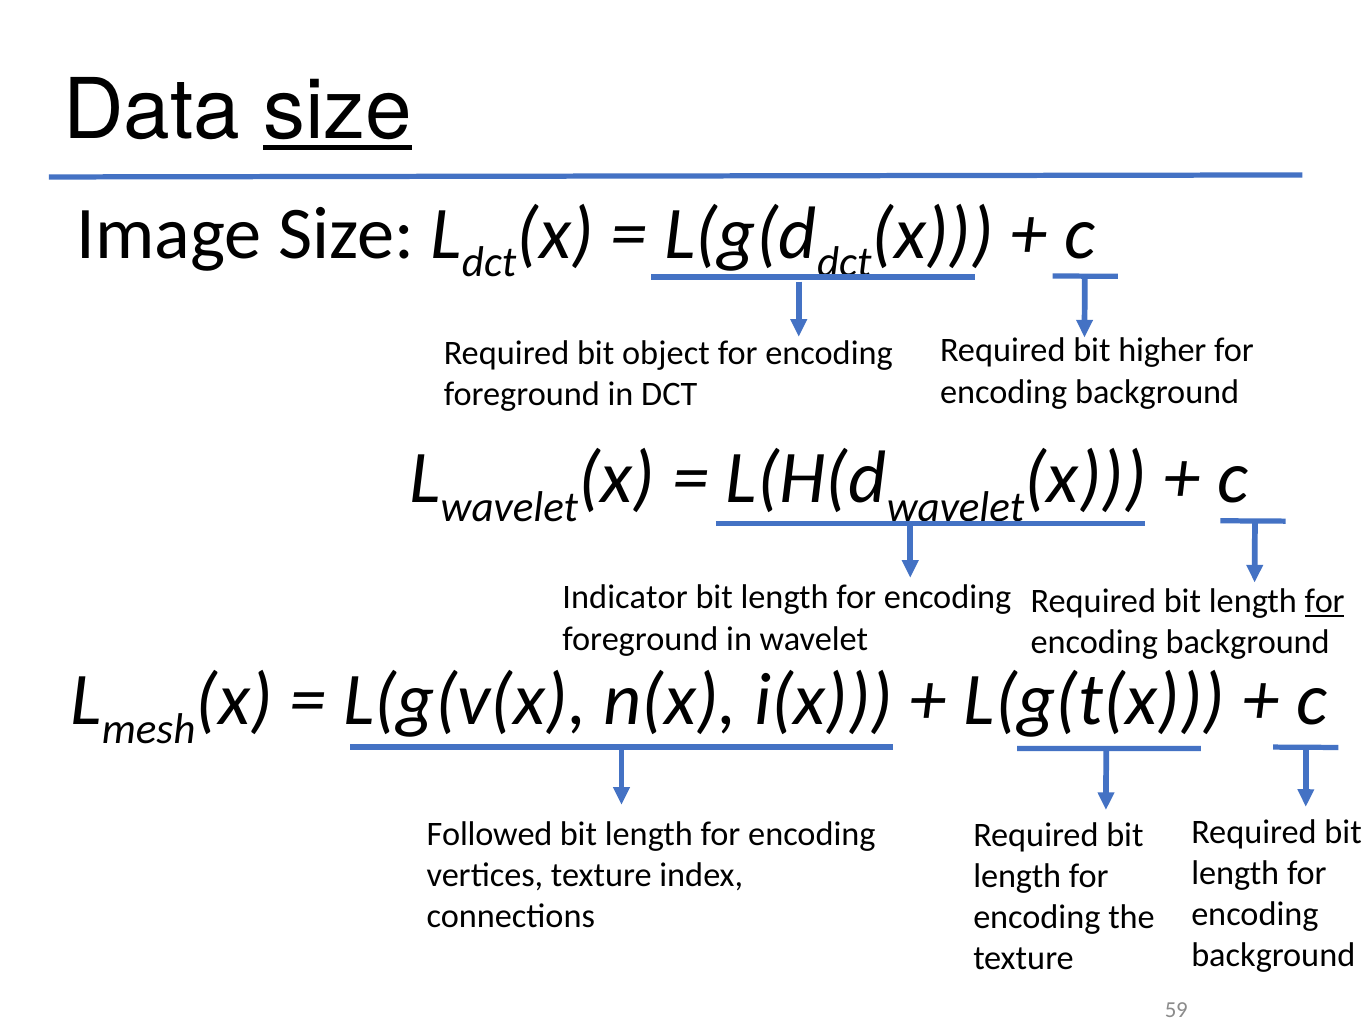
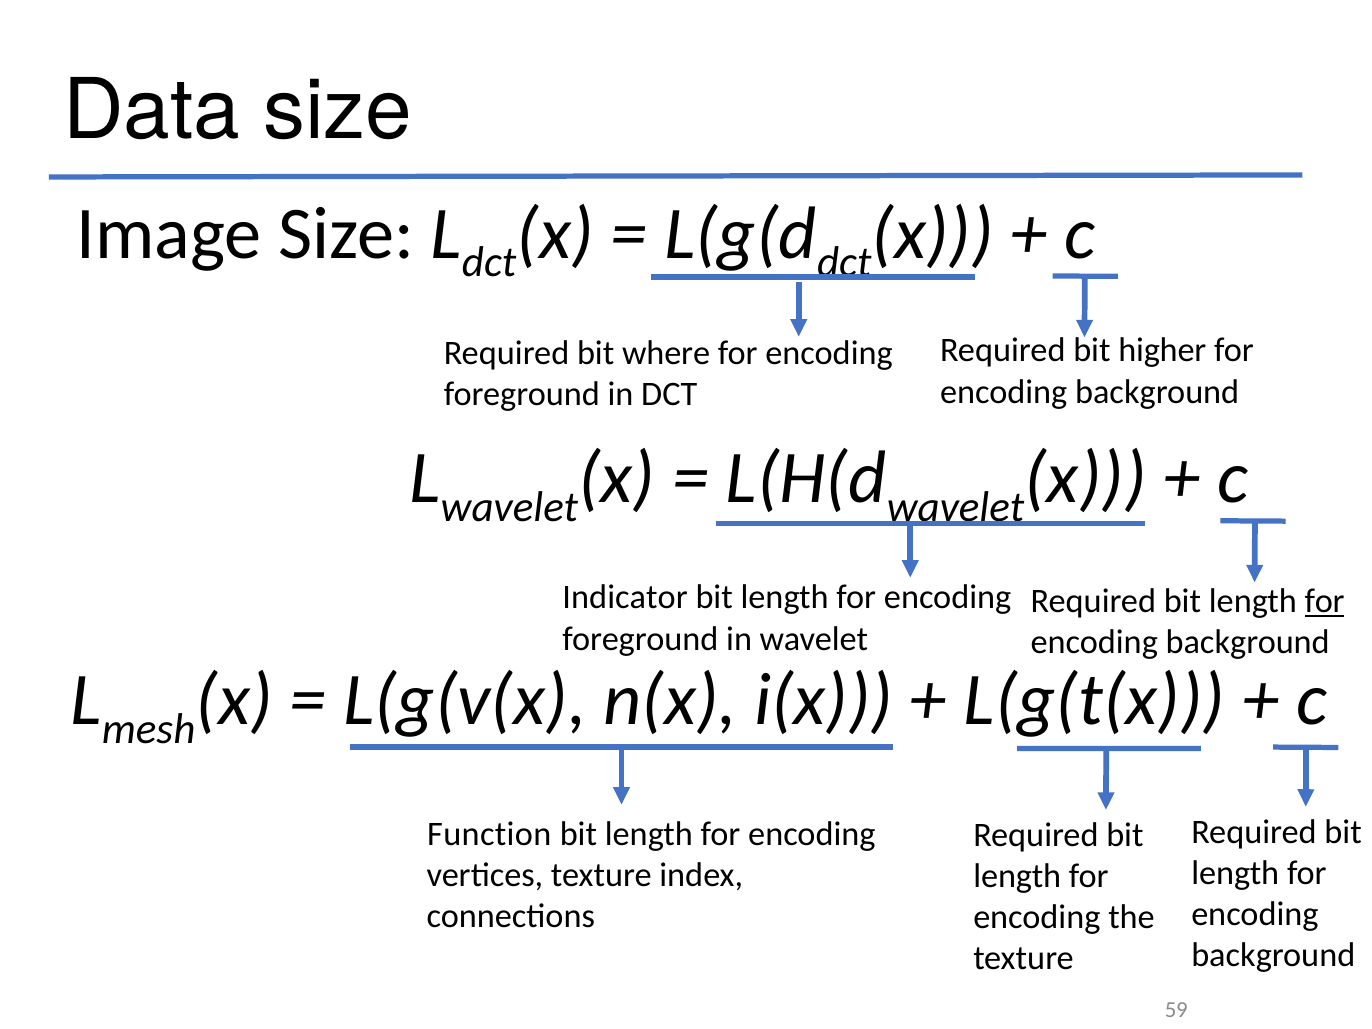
size at (338, 111) underline: present -> none
object: object -> where
Followed: Followed -> Function
